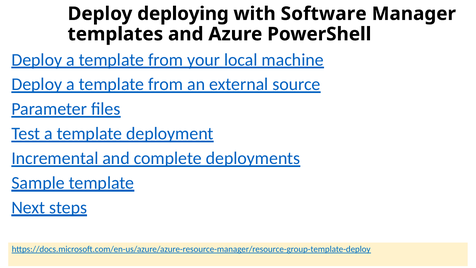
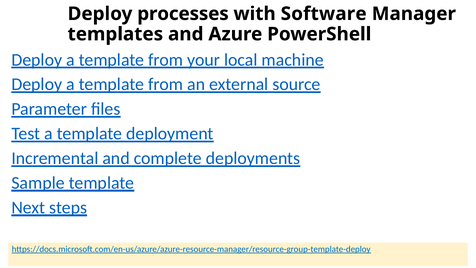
deploying: deploying -> processes
